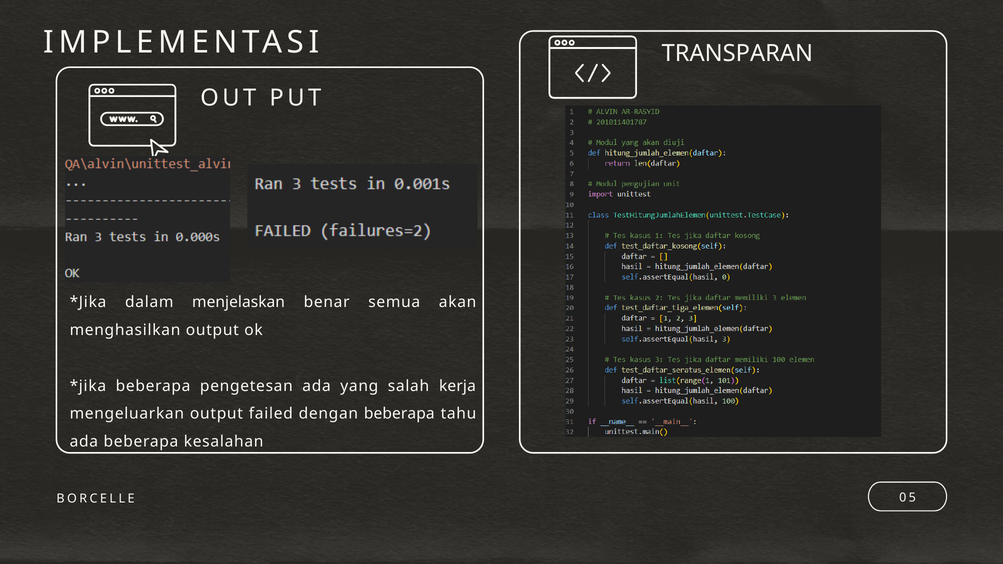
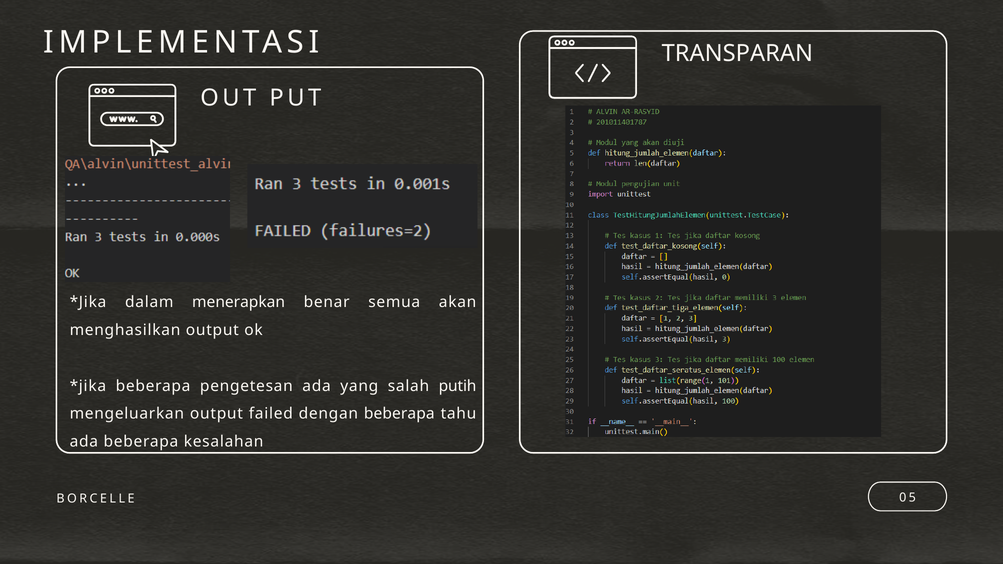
menjelaskan: menjelaskan -> menerapkan
kerja: kerja -> putih
